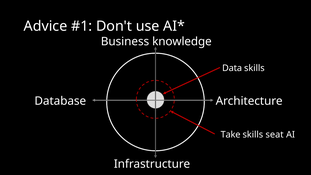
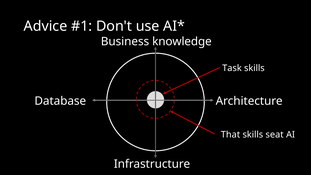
Data: Data -> Task
Take: Take -> That
